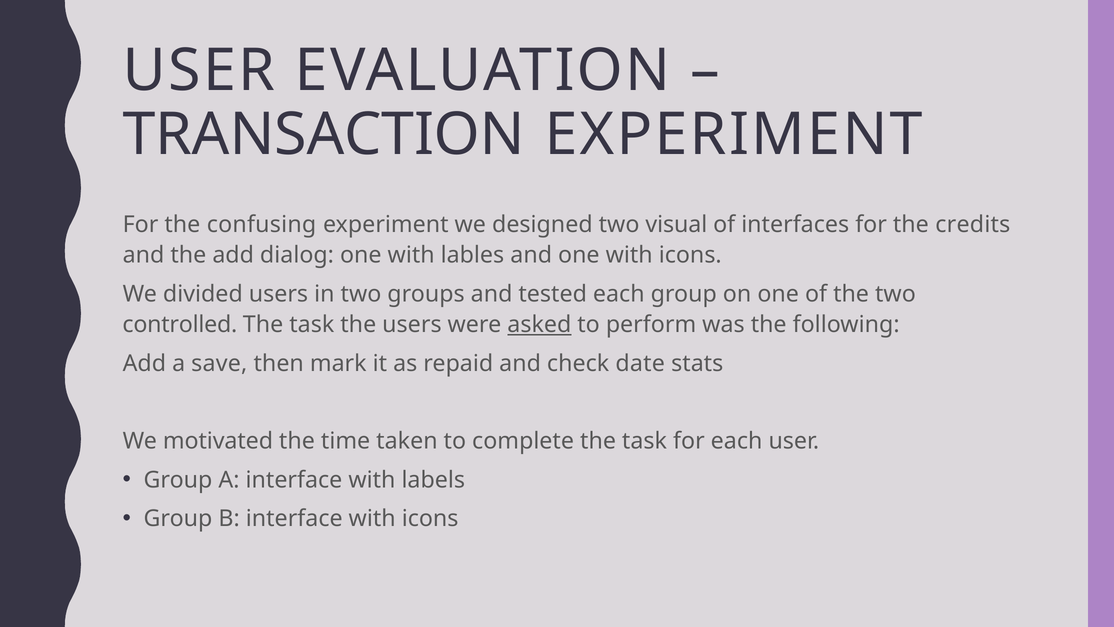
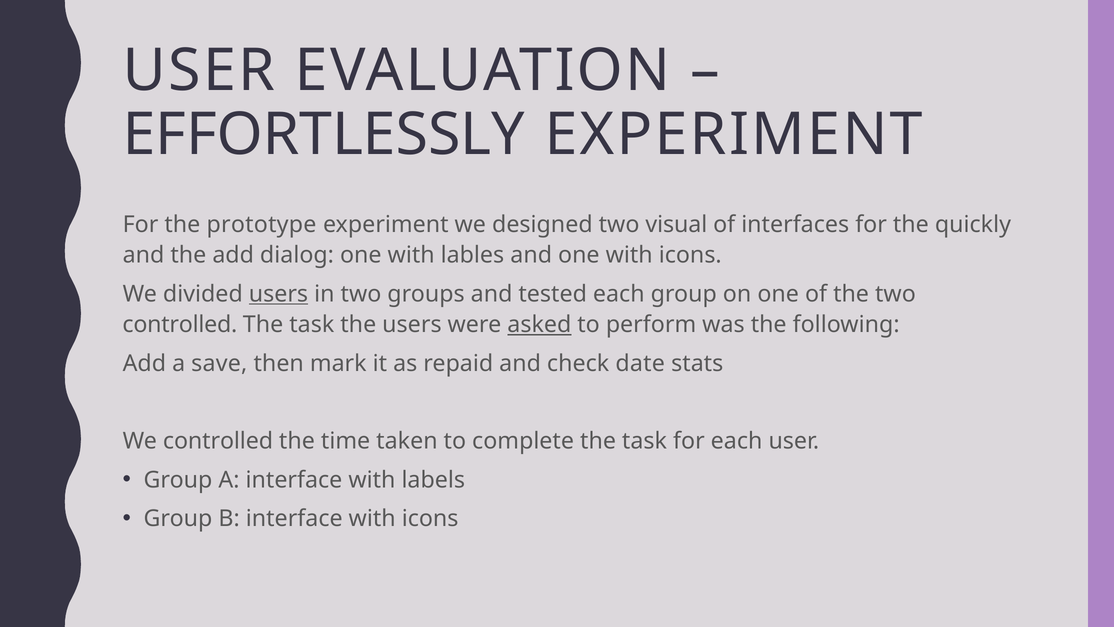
TRANSACTION: TRANSACTION -> EFFORTLESSLY
confusing: confusing -> prototype
credits: credits -> quickly
users at (278, 294) underline: none -> present
We motivated: motivated -> controlled
